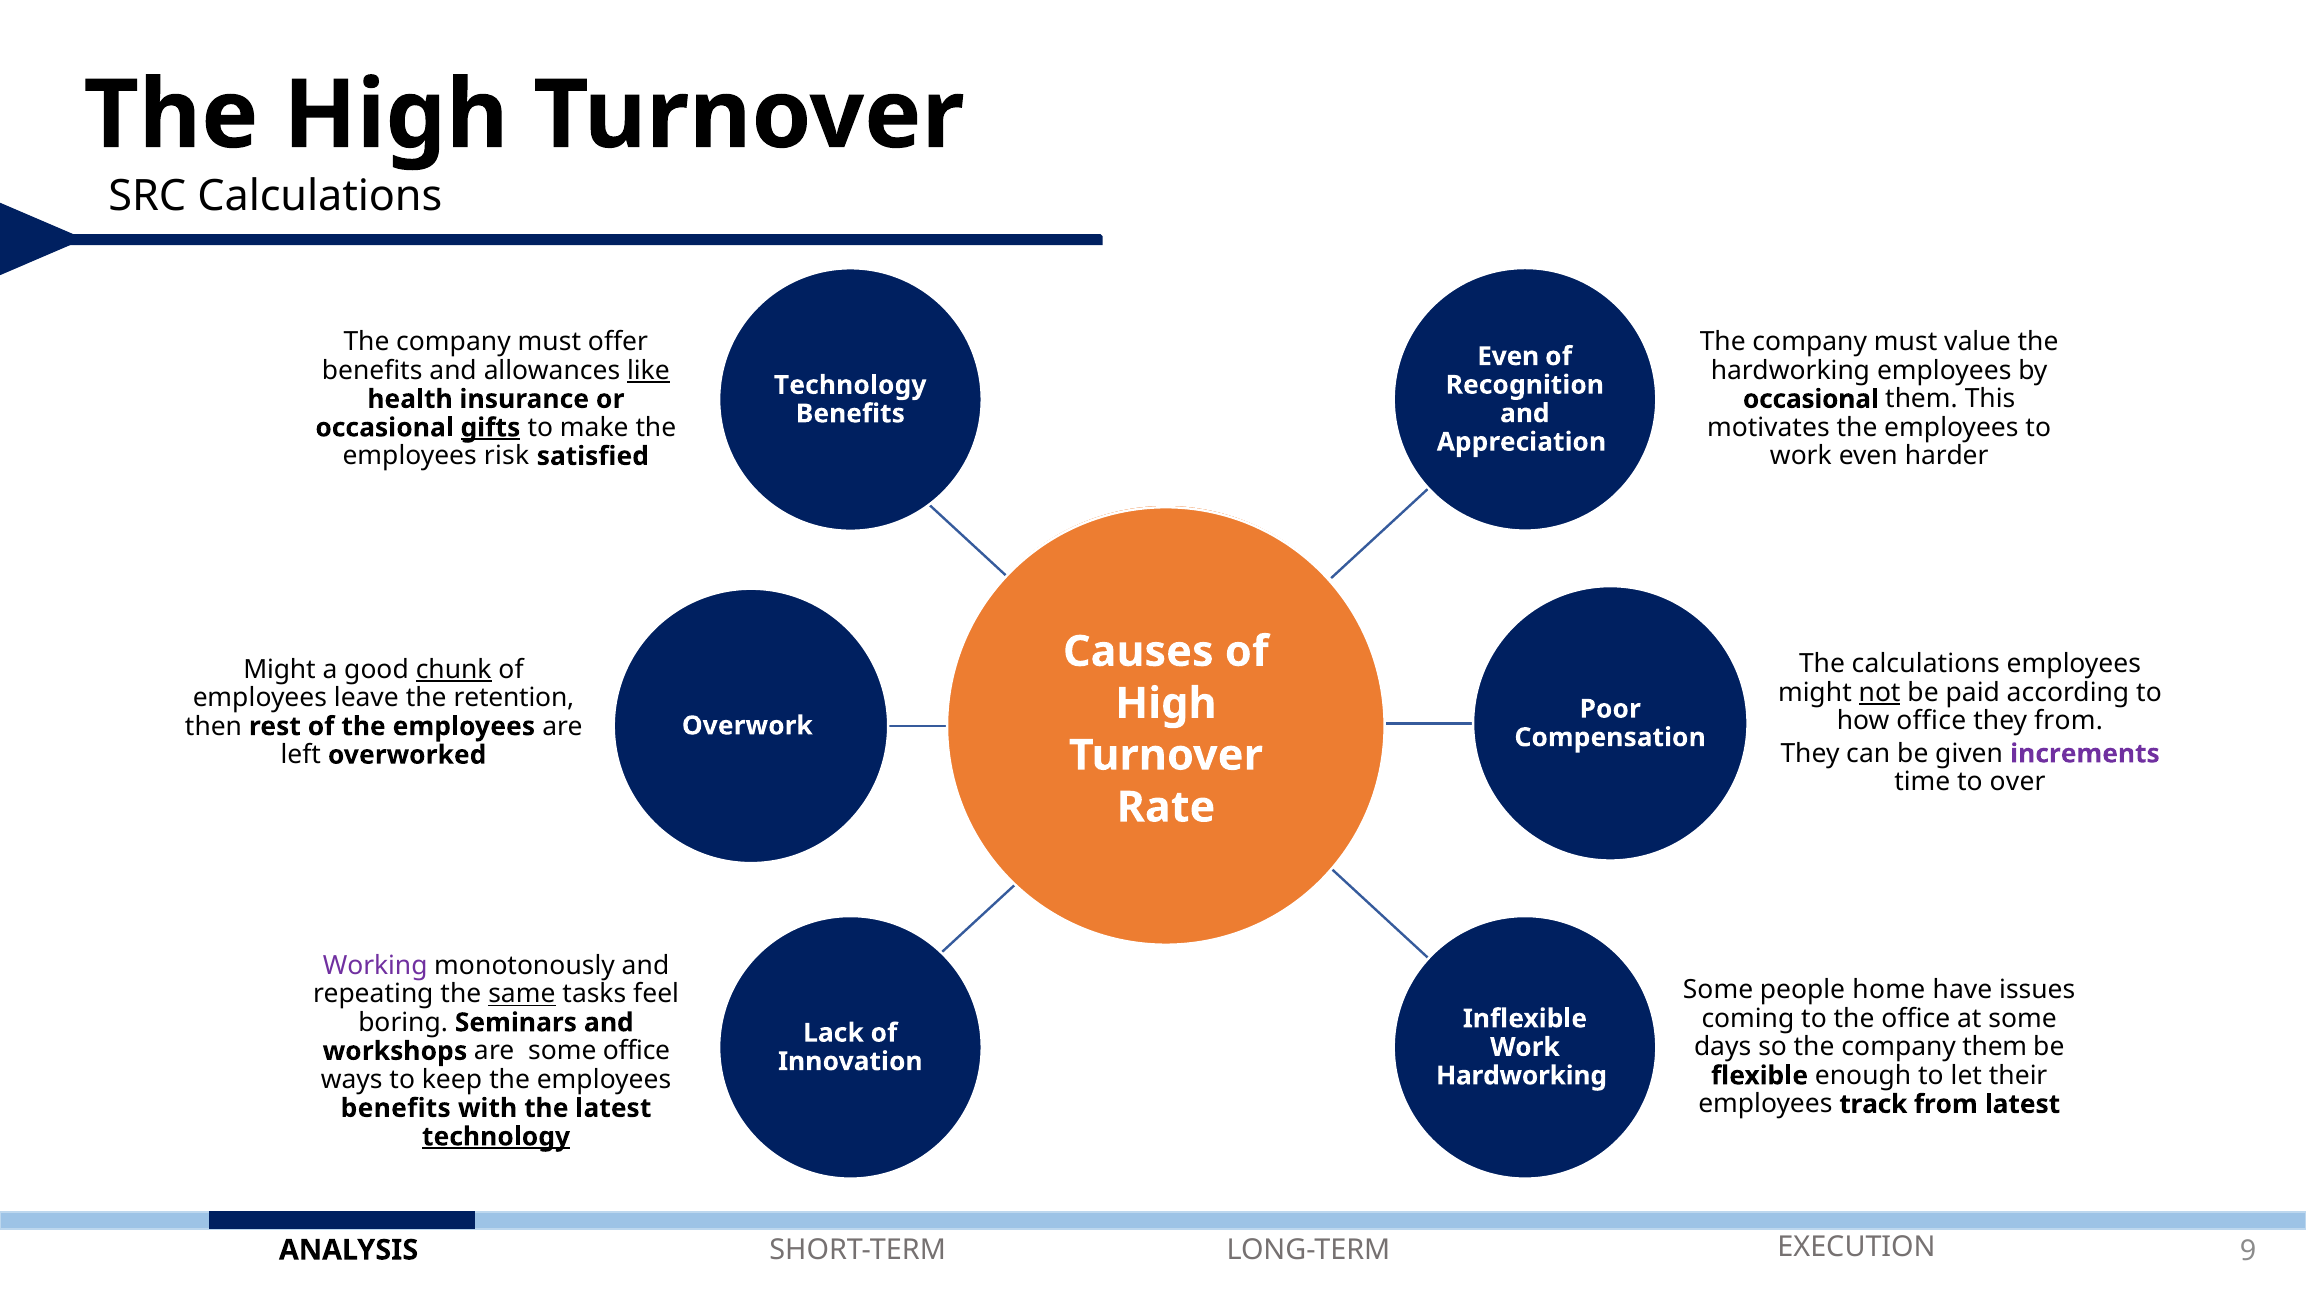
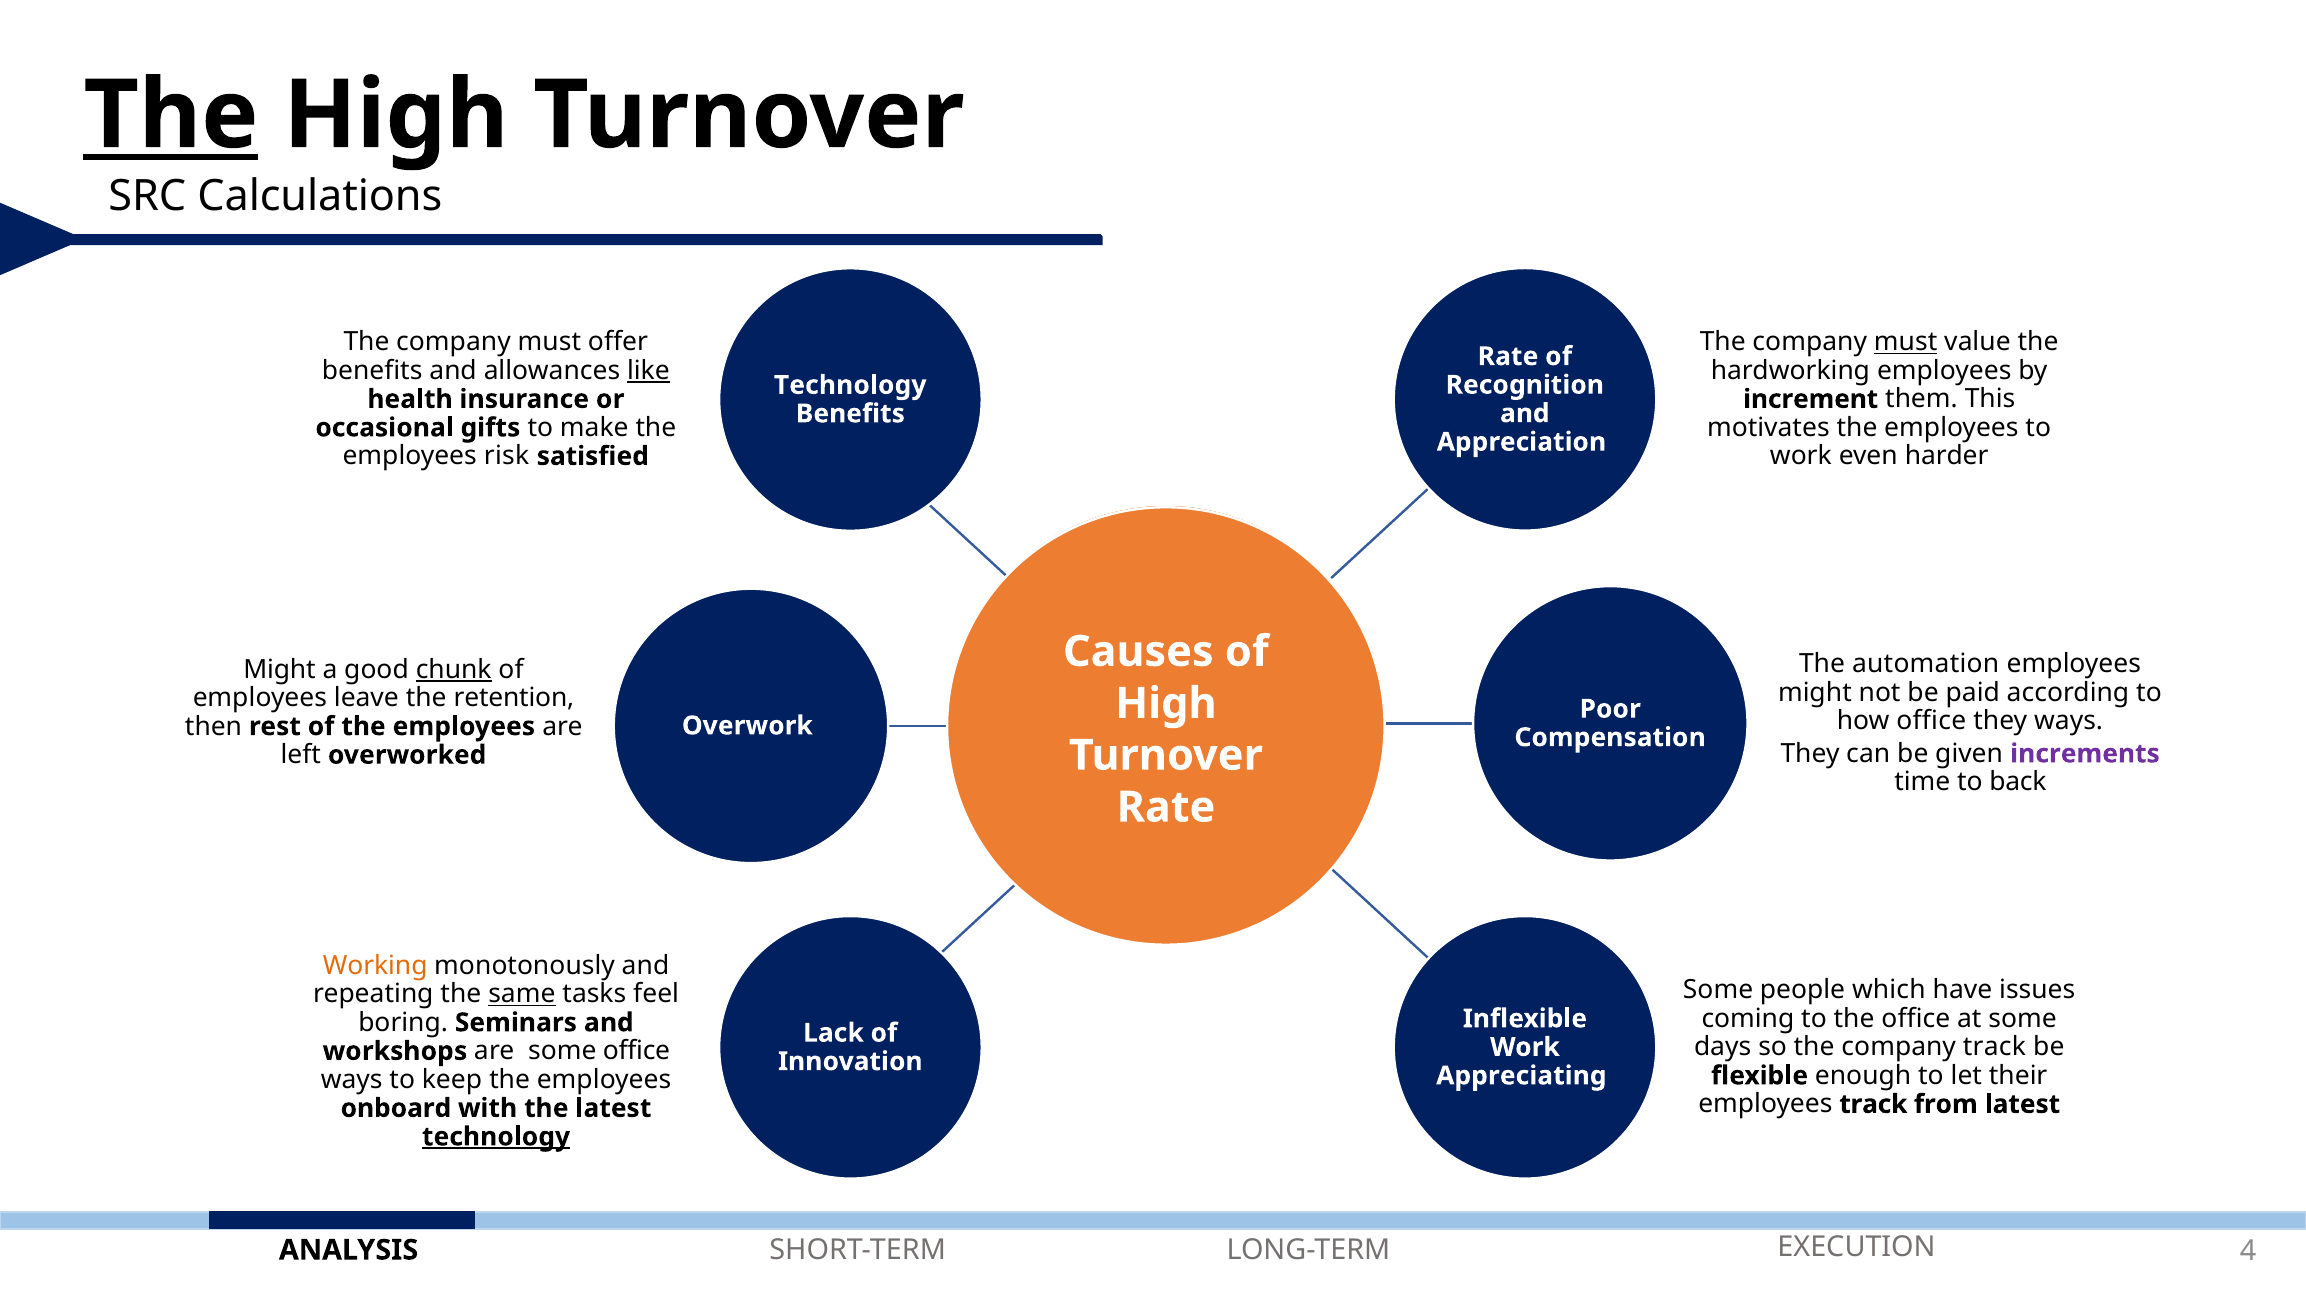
The at (171, 116) underline: none -> present
must at (1906, 342) underline: none -> present
Even at (1508, 356): Even -> Rate
occasional at (1811, 399): occasional -> increment
gifts underline: present -> none
The calculations: calculations -> automation
not underline: present -> none
they from: from -> ways
over: over -> back
Working colour: purple -> orange
home: home -> which
company them: them -> track
Hardworking at (1521, 1076): Hardworking -> Appreciating
benefits at (396, 1108): benefits -> onboard
9: 9 -> 4
